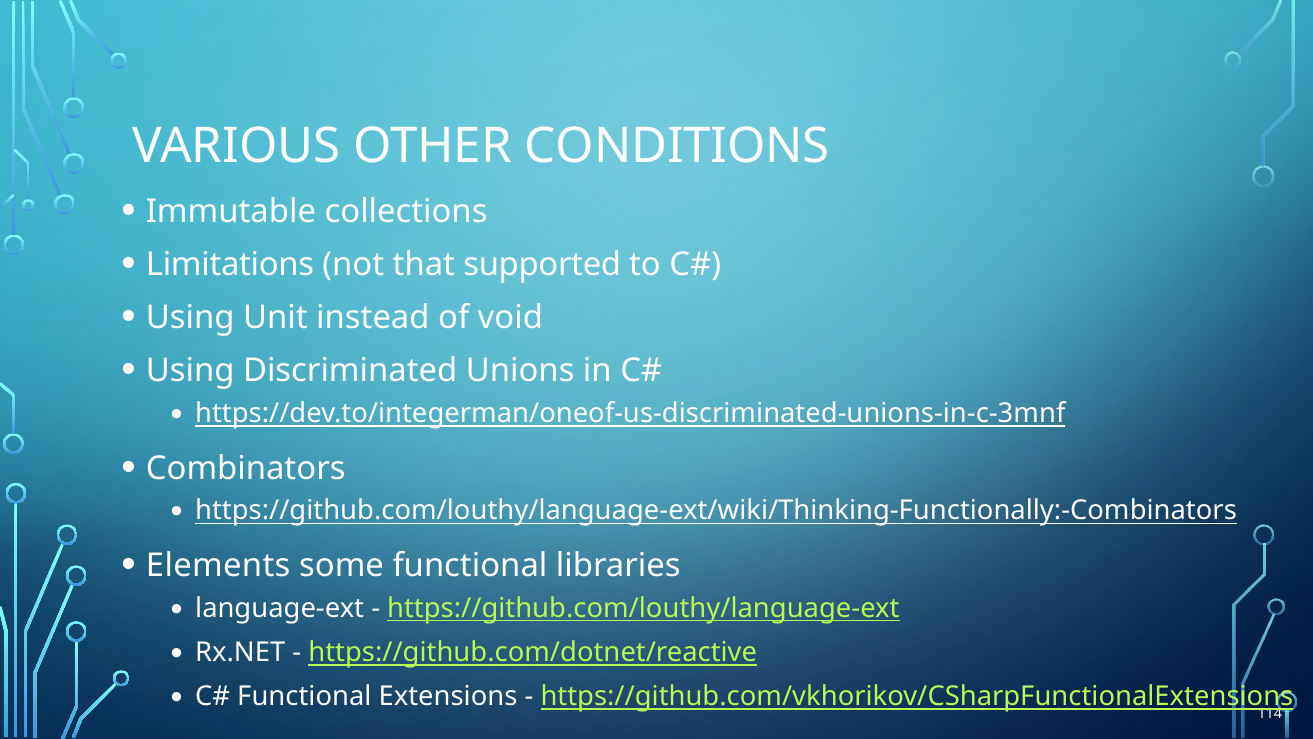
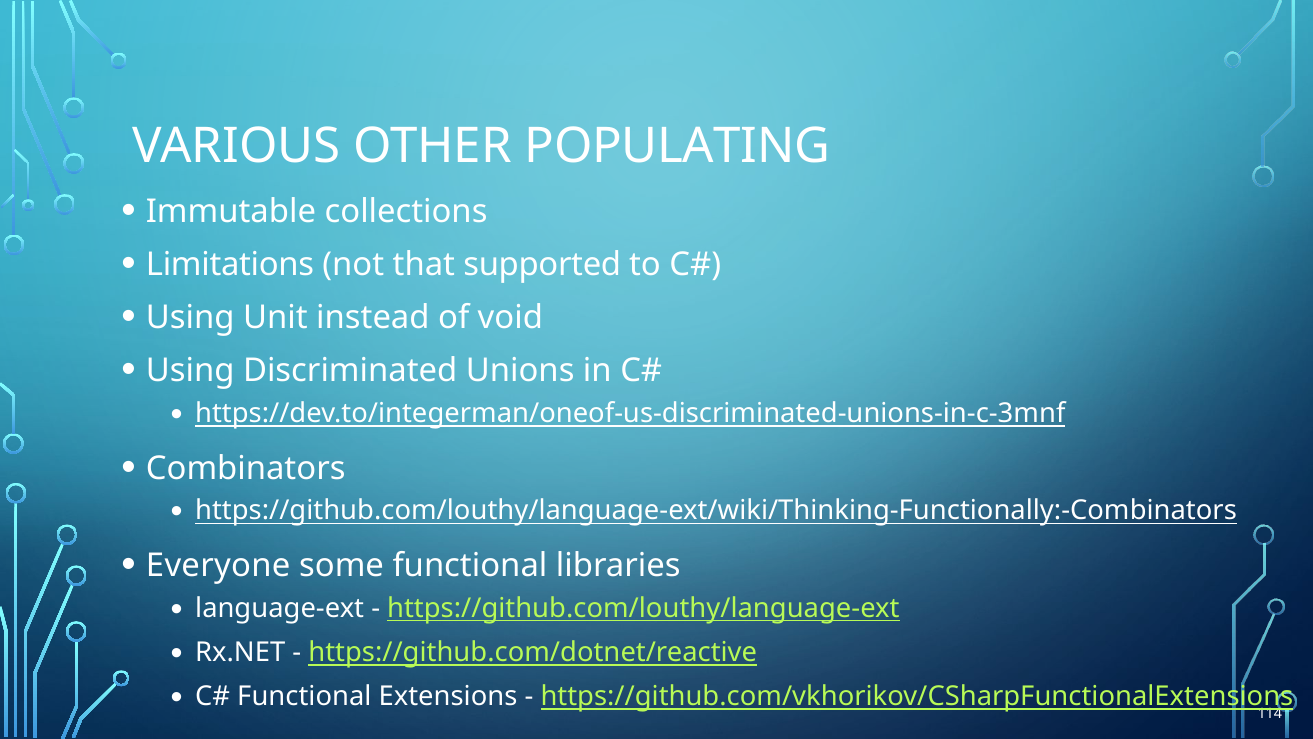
CONDITIONS: CONDITIONS -> POPULATING
Elements: Elements -> Everyone
